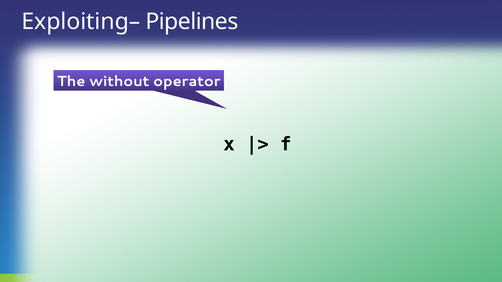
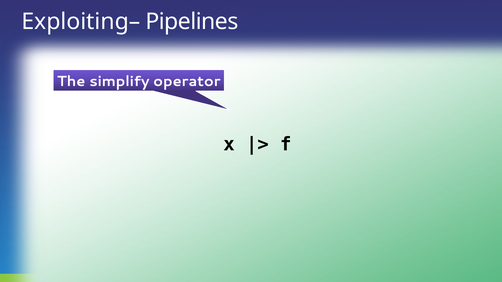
without: without -> simplify
